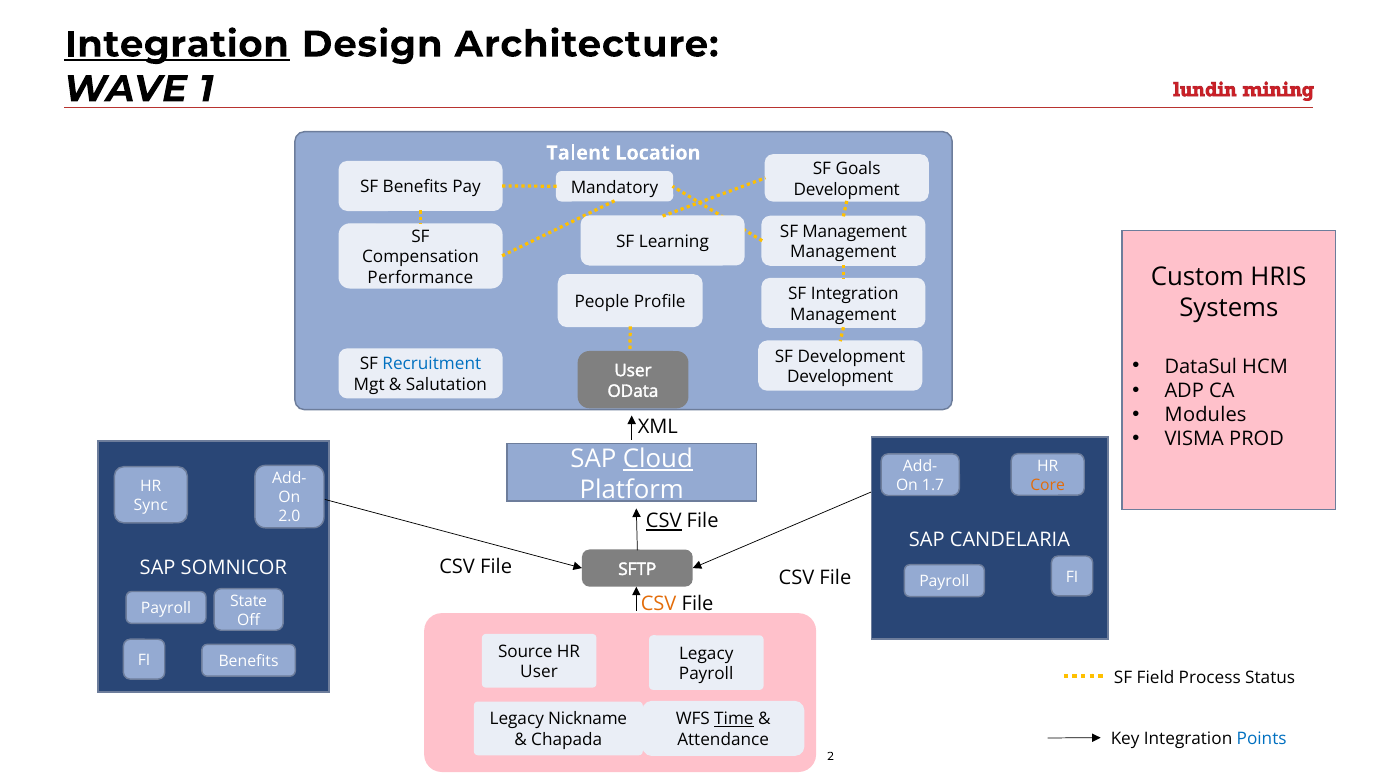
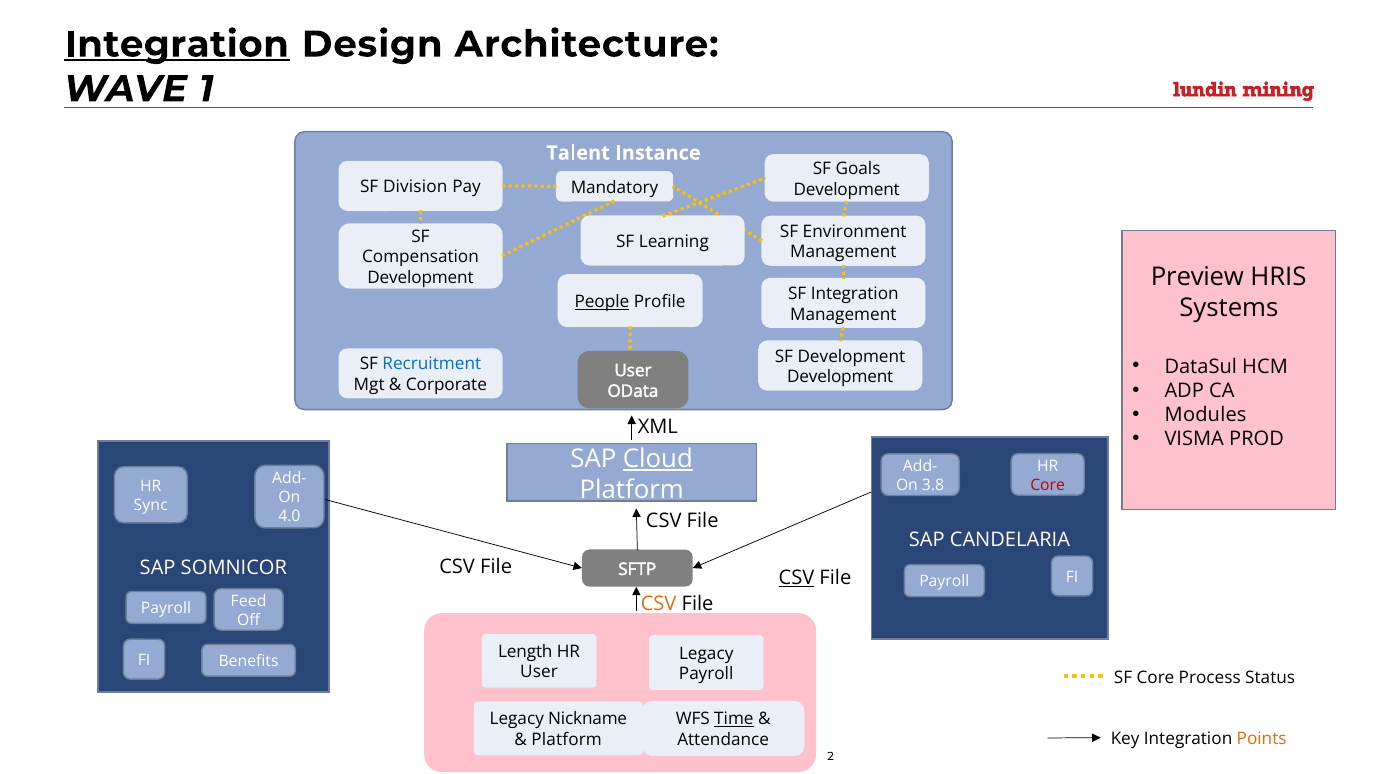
Location: Location -> Instance
SF Benefits: Benefits -> Division
SF Management: Management -> Environment
Custom: Custom -> Preview
Performance at (420, 278): Performance -> Development
People underline: none -> present
Salutation: Salutation -> Corporate
Core at (1048, 485) colour: orange -> red
1.7: 1.7 -> 3.8
2.0: 2.0 -> 4.0
CSV at (664, 522) underline: present -> none
CSV at (796, 578) underline: none -> present
State: State -> Feed
Source: Source -> Length
SF Field: Field -> Core
Points colour: blue -> orange
Chapada at (567, 740): Chapada -> Platform
